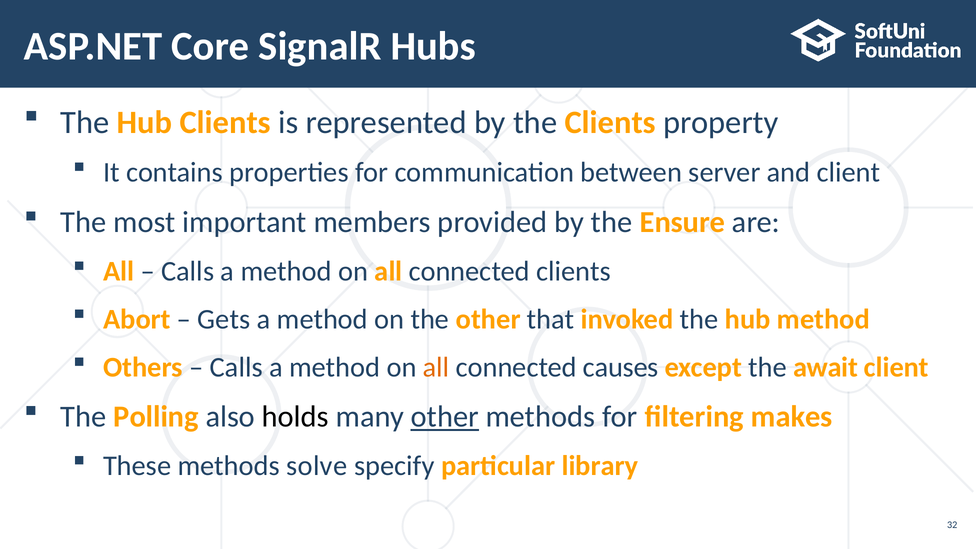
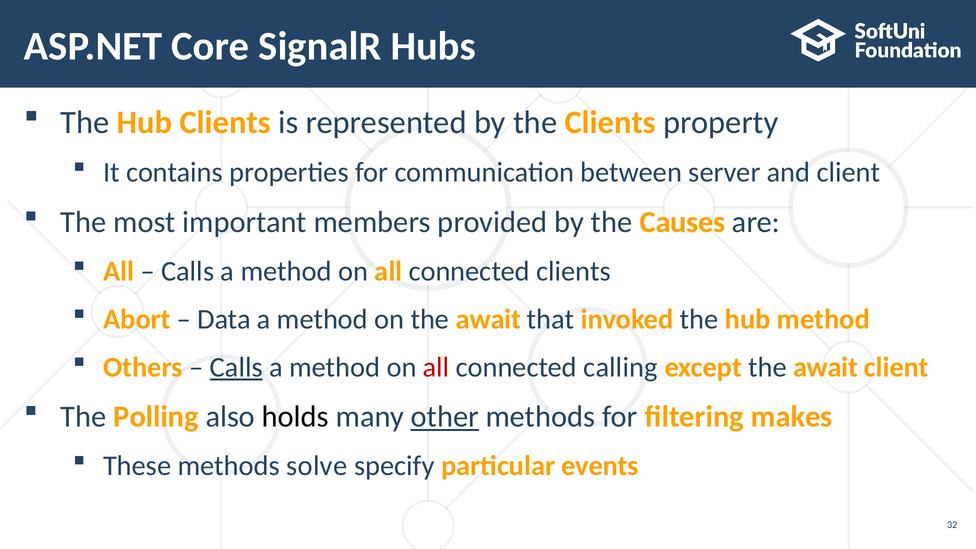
Ensure: Ensure -> Causes
Gets: Gets -> Data
on the other: other -> await
Calls at (236, 367) underline: none -> present
all at (436, 367) colour: orange -> red
causes: causes -> calling
library: library -> events
